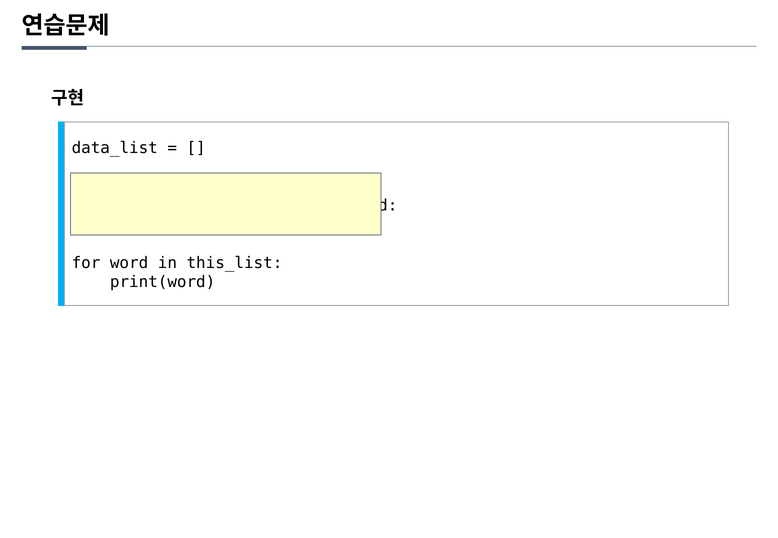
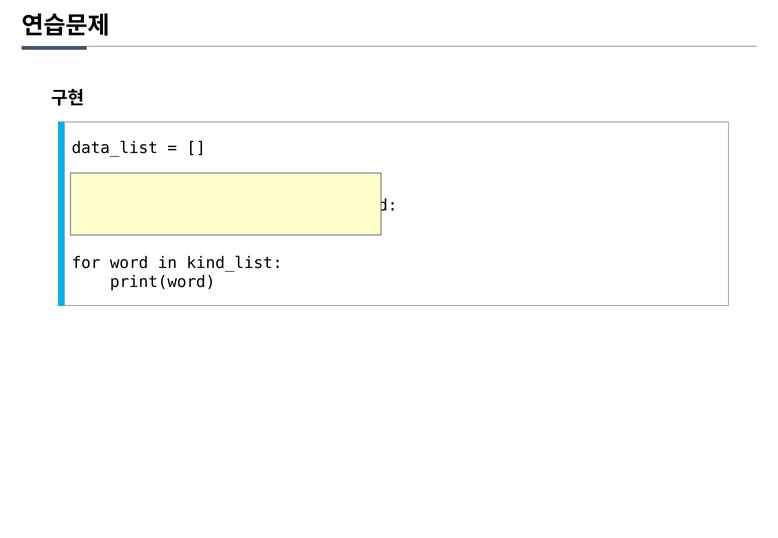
this_list: this_list -> kind_list
